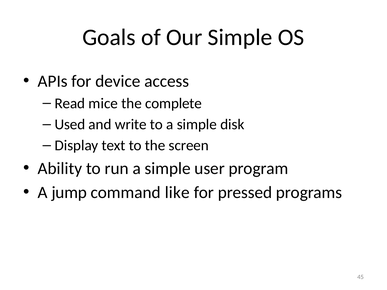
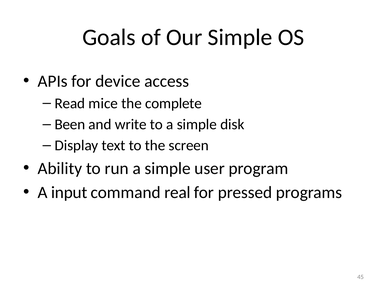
Used: Used -> Been
jump: jump -> input
like: like -> real
